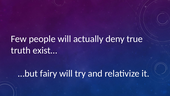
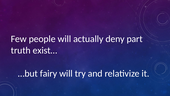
true: true -> part
